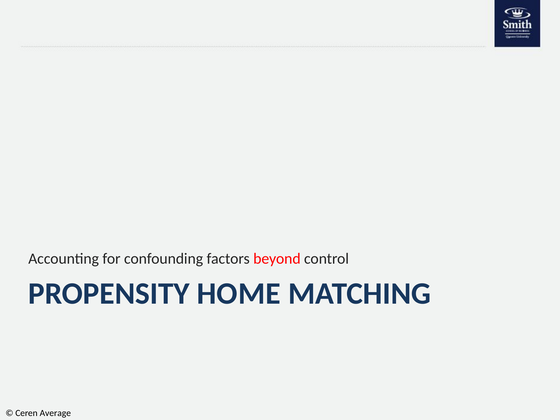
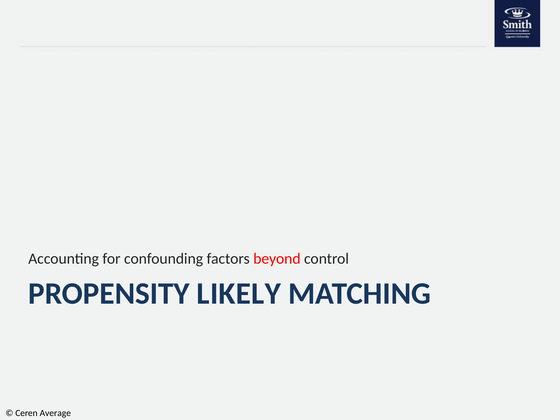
HOME: HOME -> LIKELY
